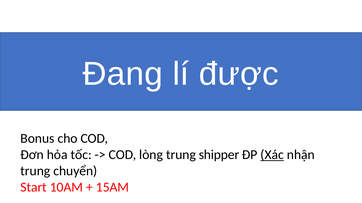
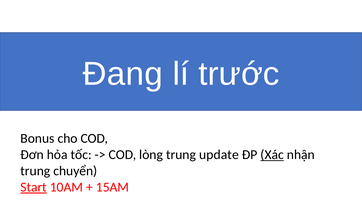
được: được -> trước
shipper: shipper -> update
Start underline: none -> present
